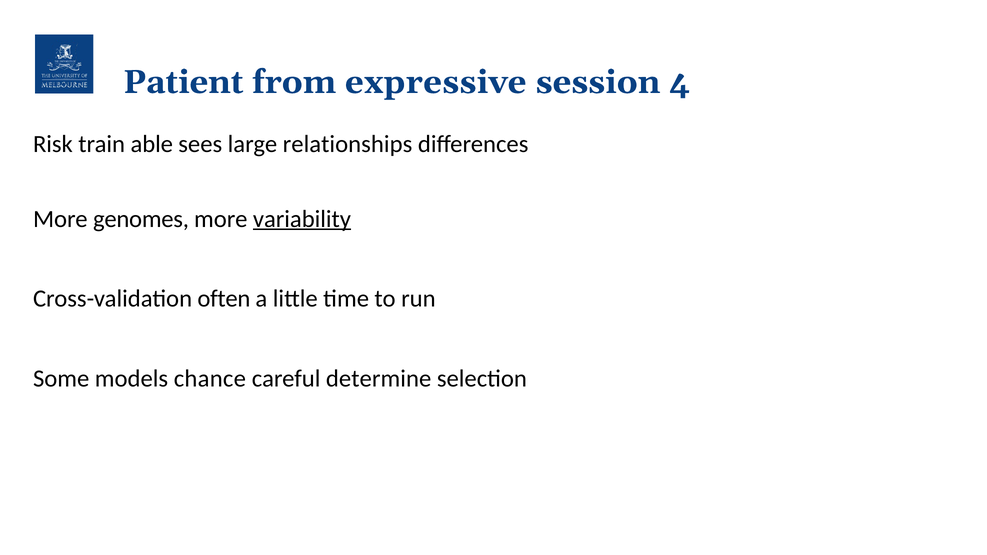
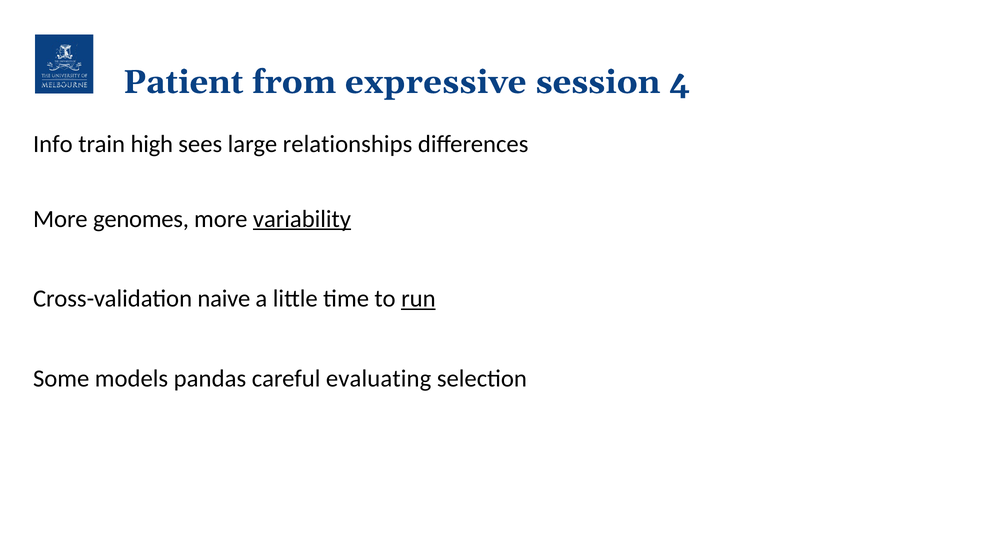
Risk: Risk -> Info
able: able -> high
often: often -> naive
run underline: none -> present
chance: chance -> pandas
determine: determine -> evaluating
